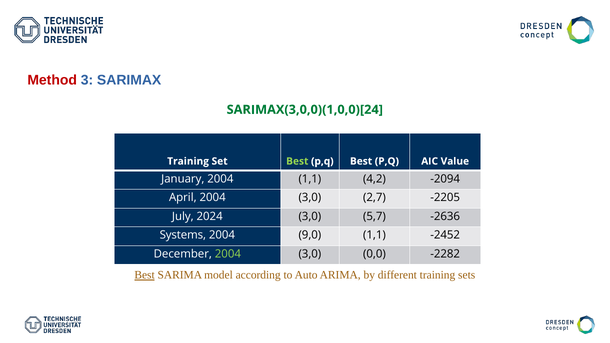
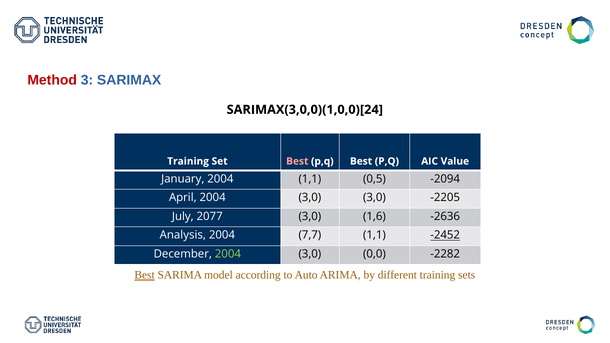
SARIMAX(3,0,0)(1,0,0)[24 colour: green -> black
Best at (297, 161) colour: light green -> pink
4,2: 4,2 -> 0,5
3,0 2,7: 2,7 -> 3,0
2024: 2024 -> 2077
5,7: 5,7 -> 1,6
Systems: Systems -> Analysis
9,0: 9,0 -> 7,7
-2452 underline: none -> present
